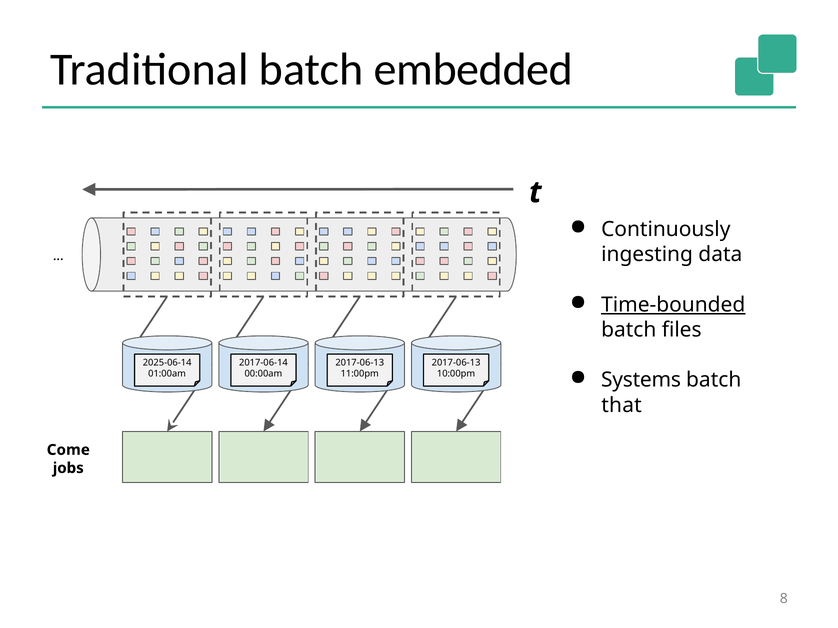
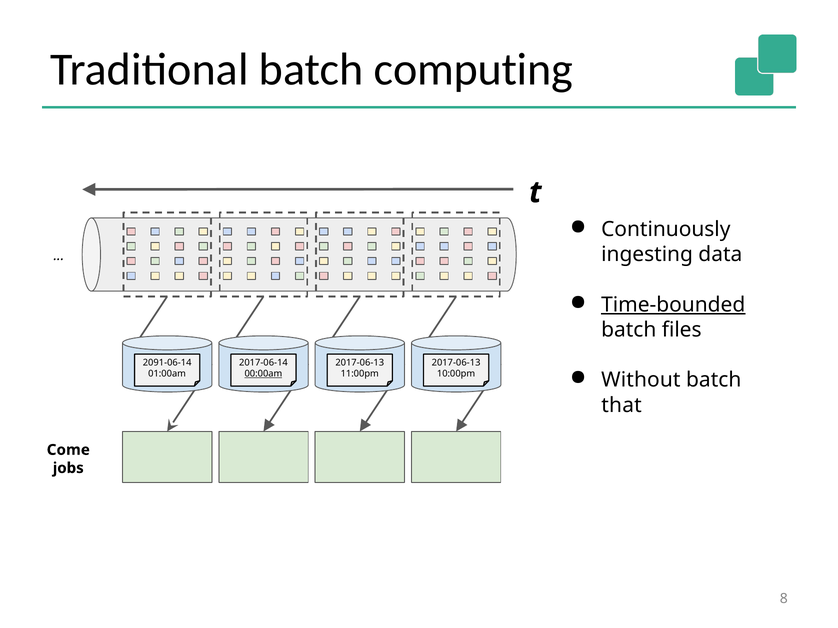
embedded: embedded -> computing
2025-06-14: 2025-06-14 -> 2091-06-14
Systems: Systems -> Without
00:00am underline: none -> present
